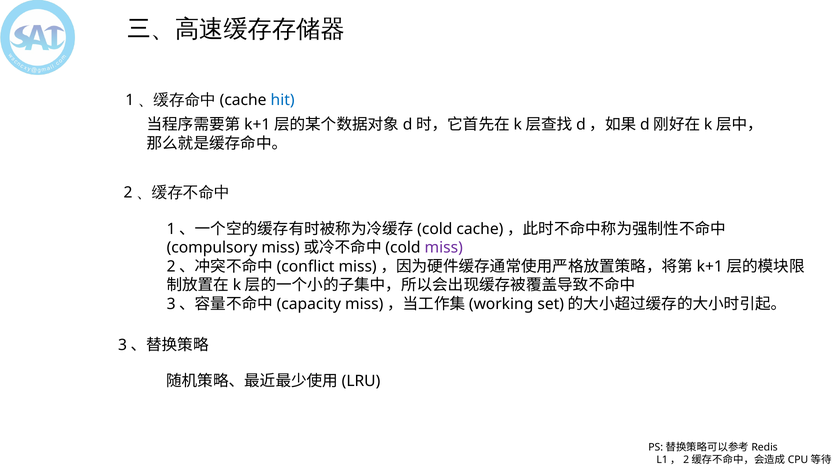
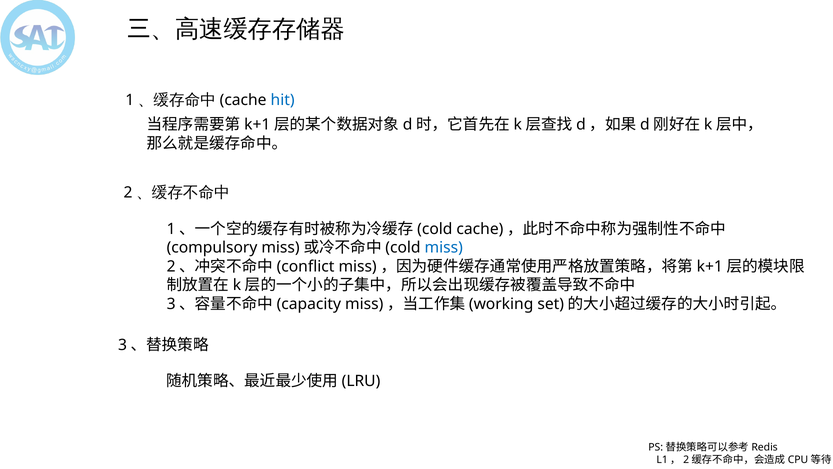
miss colour: purple -> blue
